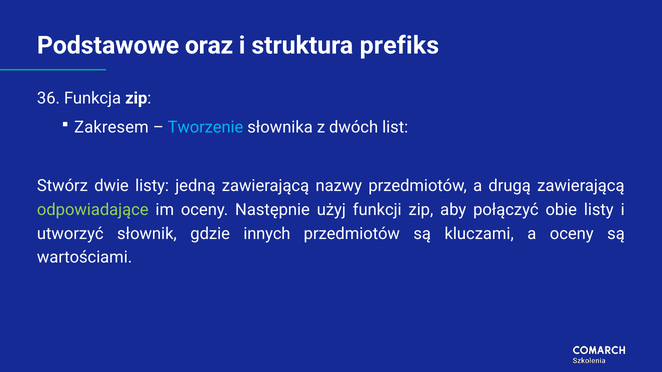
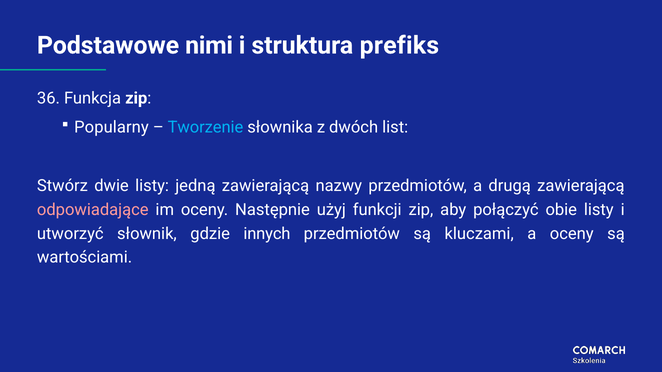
oraz: oraz -> nimi
Zakresem: Zakresem -> Popularny
odpowiadające colour: light green -> pink
